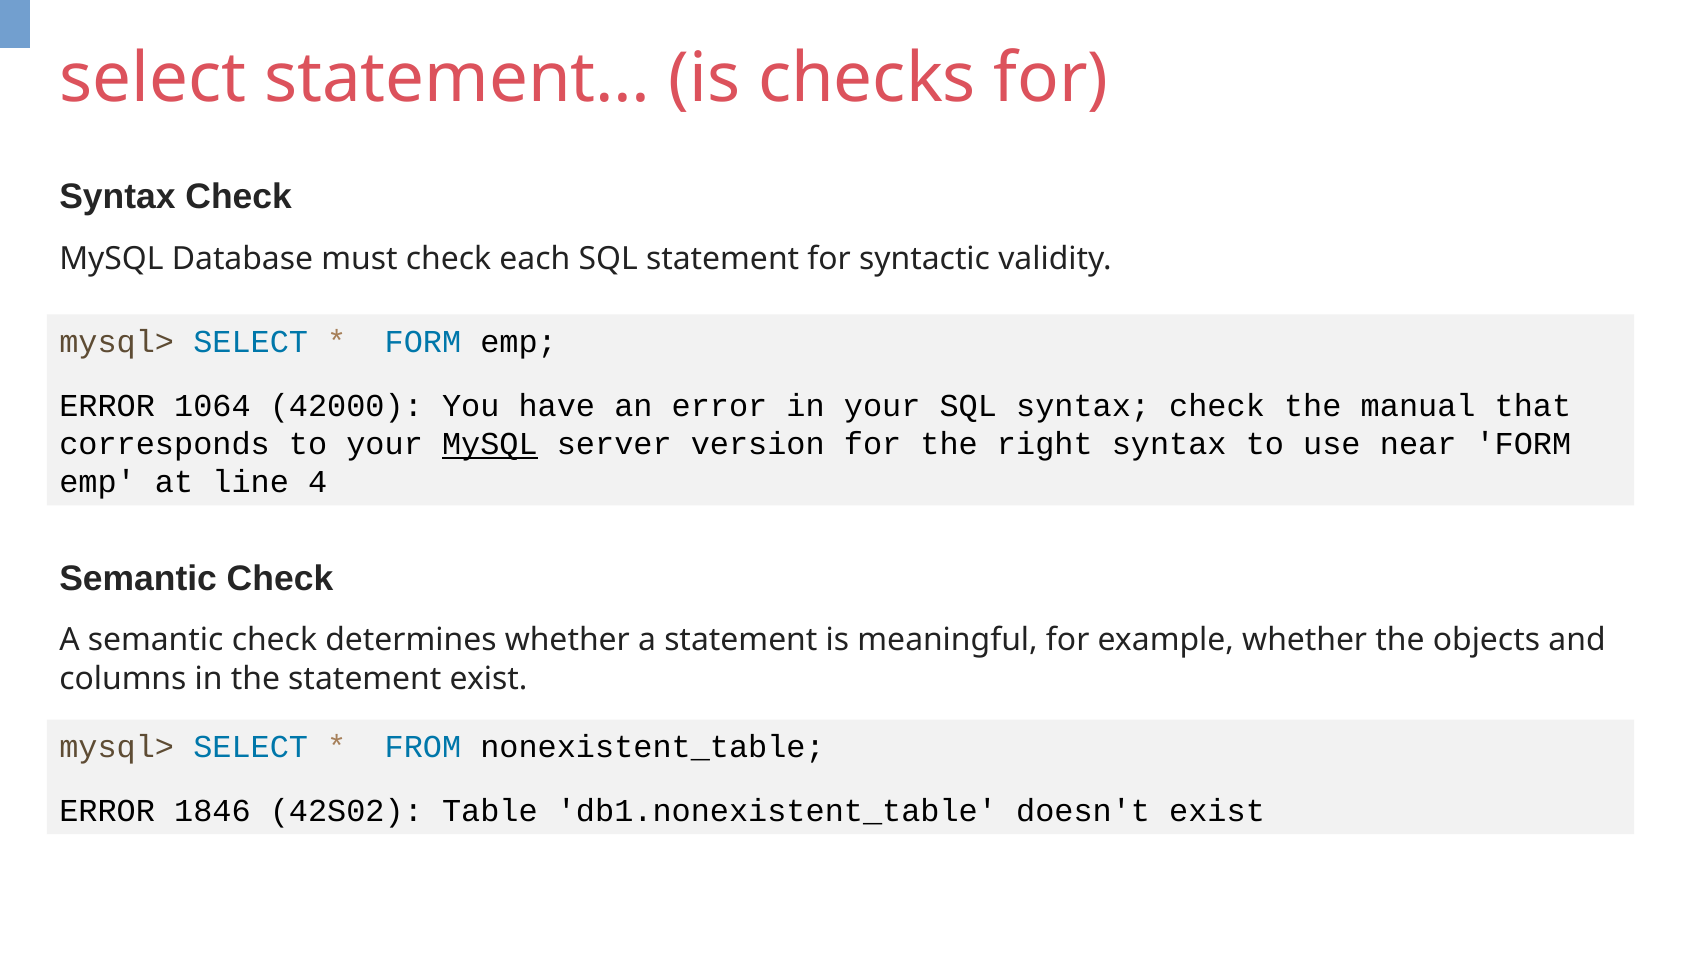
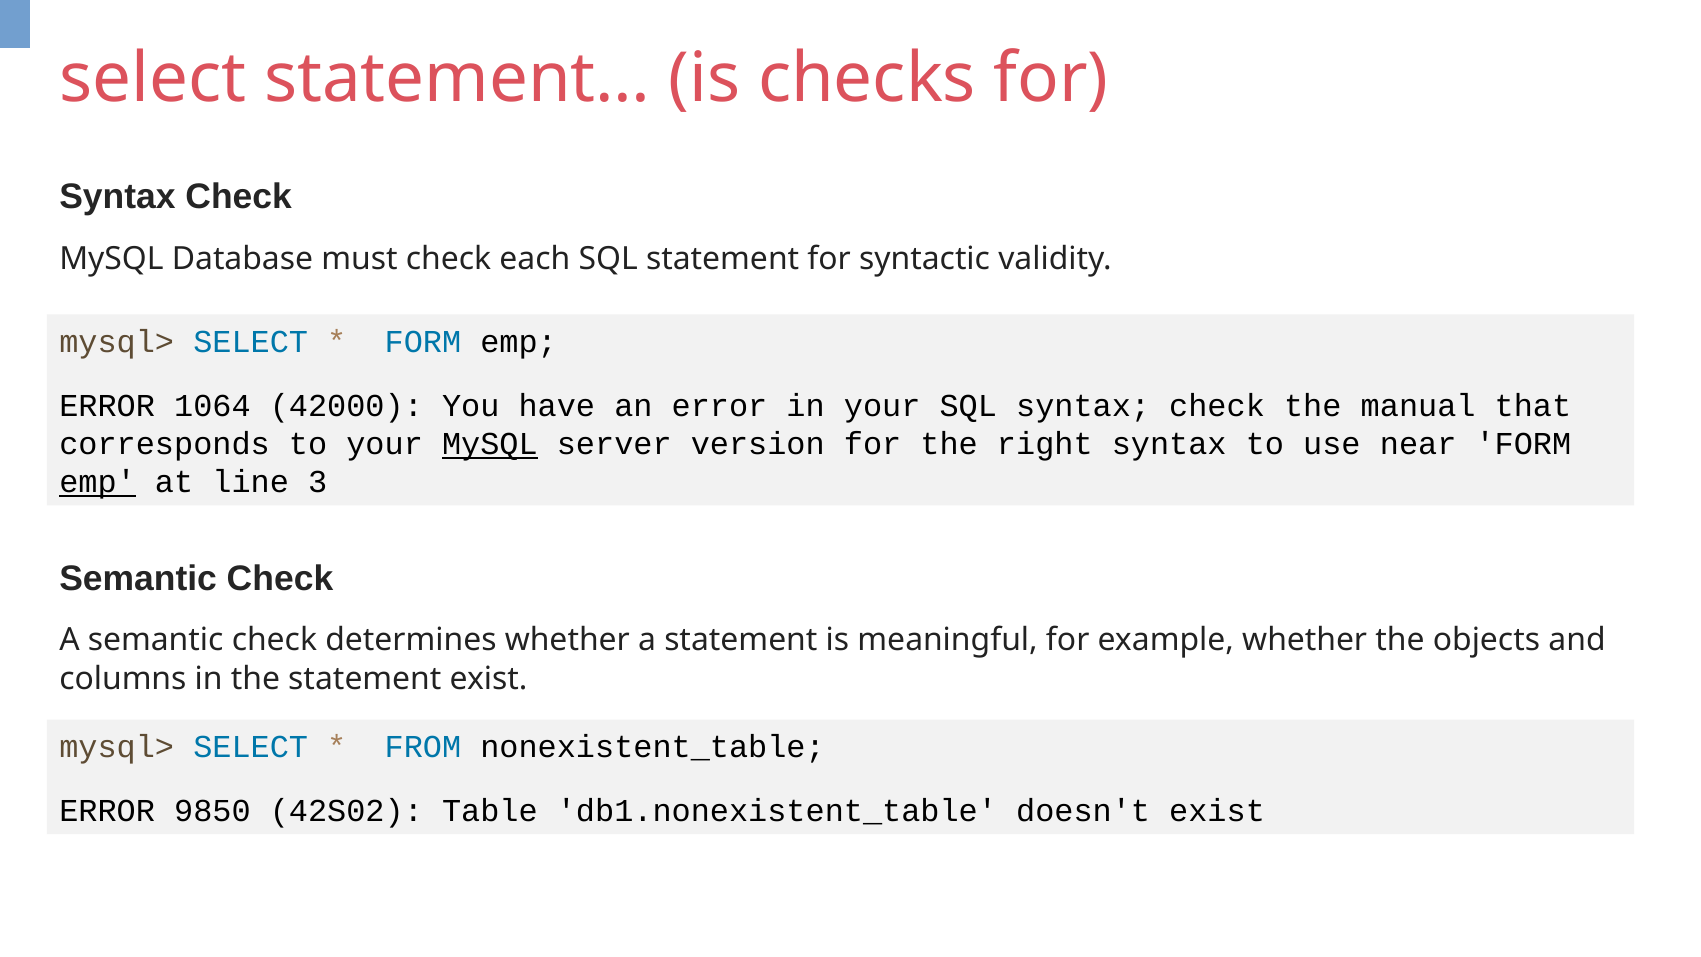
emp at (98, 482) underline: none -> present
4: 4 -> 3
1846: 1846 -> 9850
